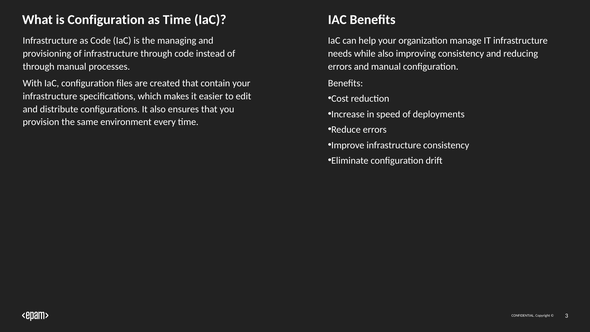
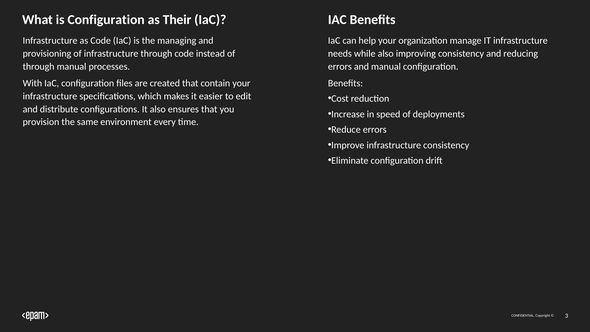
as Time: Time -> Their
